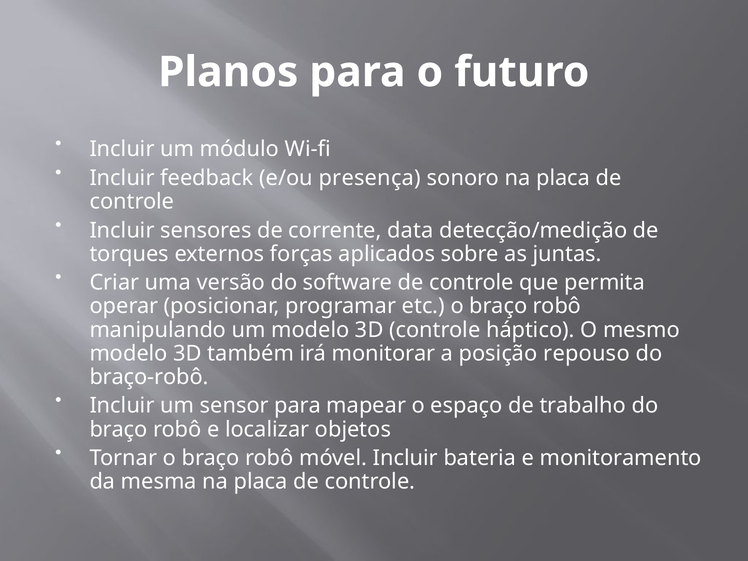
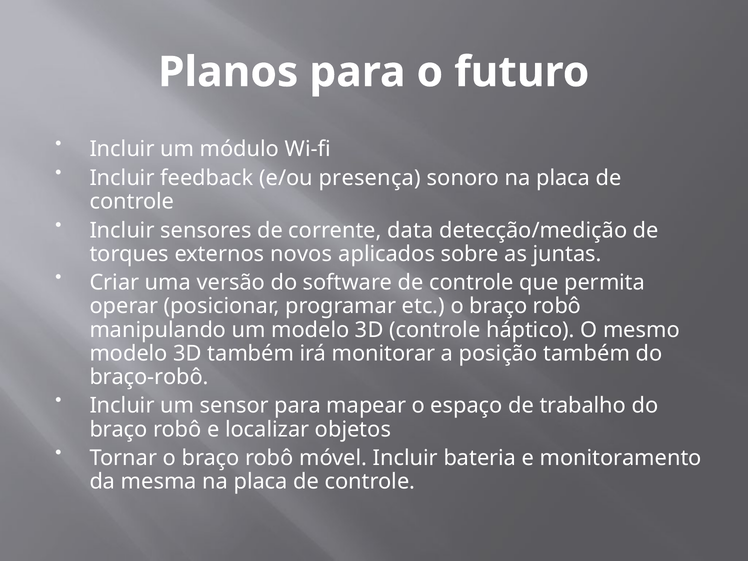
forças: forças -> novos
posição repouso: repouso -> também
